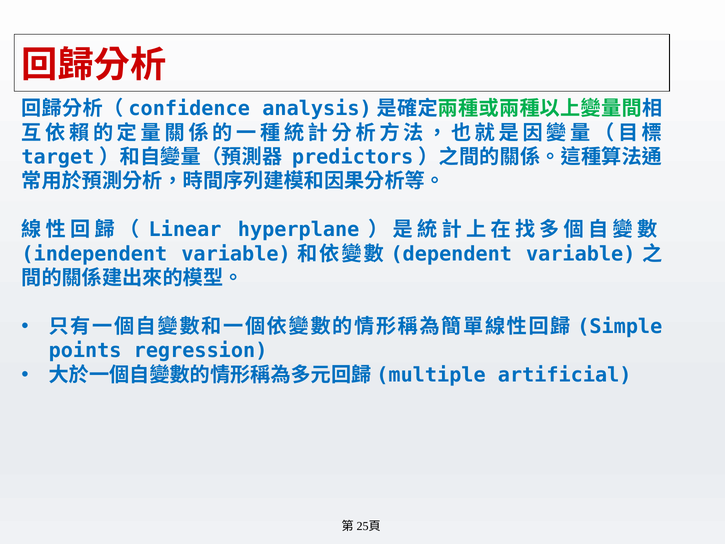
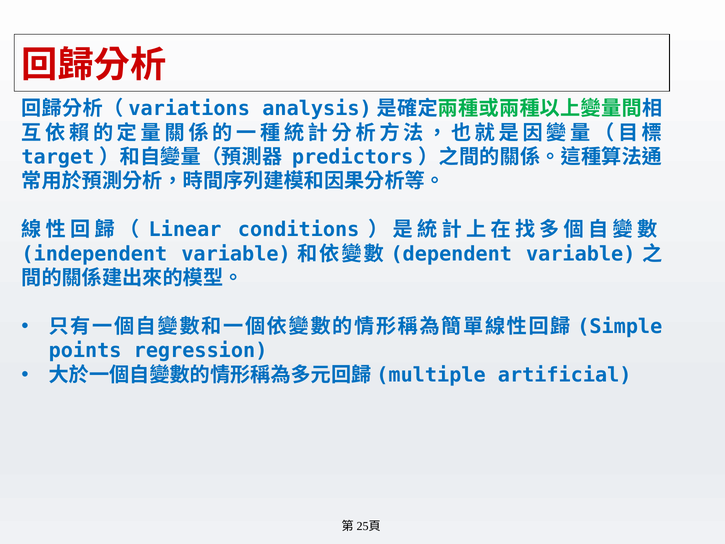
confidence: confidence -> variations
hyperplane: hyperplane -> conditions
